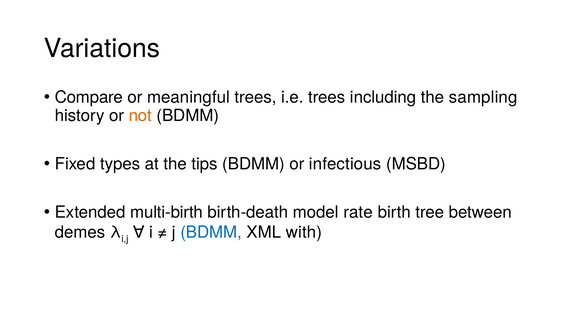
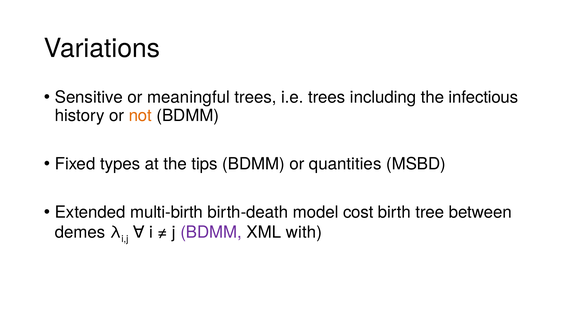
Compare: Compare -> Sensitive
sampling: sampling -> infectious
infectious: infectious -> quantities
rate: rate -> cost
BDMM at (211, 233) colour: blue -> purple
